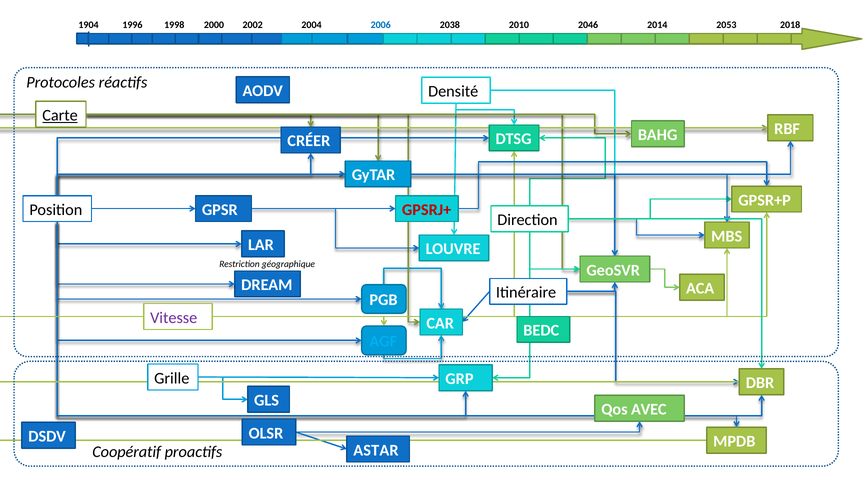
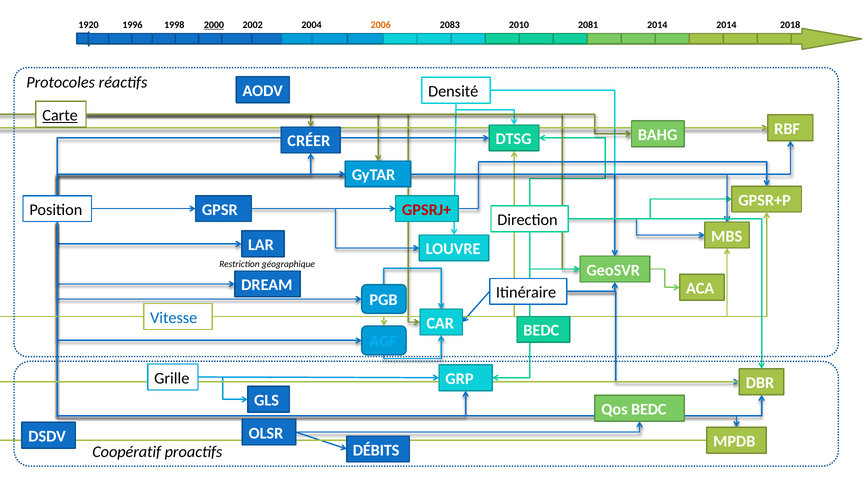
1904: 1904 -> 1920
2000 underline: none -> present
2006 colour: blue -> orange
2038: 2038 -> 2083
2046: 2046 -> 2081
2004 2053: 2053 -> 2014
Vitesse colour: purple -> blue
Qos AVEC: AVEC -> BEDC
ASTAR: ASTAR -> DÉBITS
